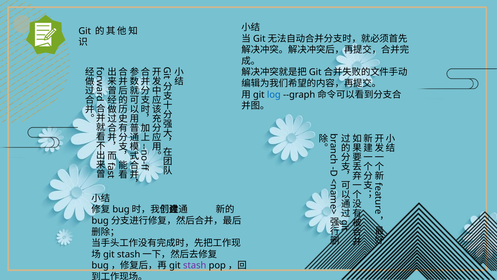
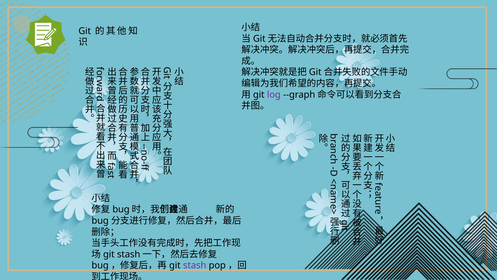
log colour: blue -> purple
